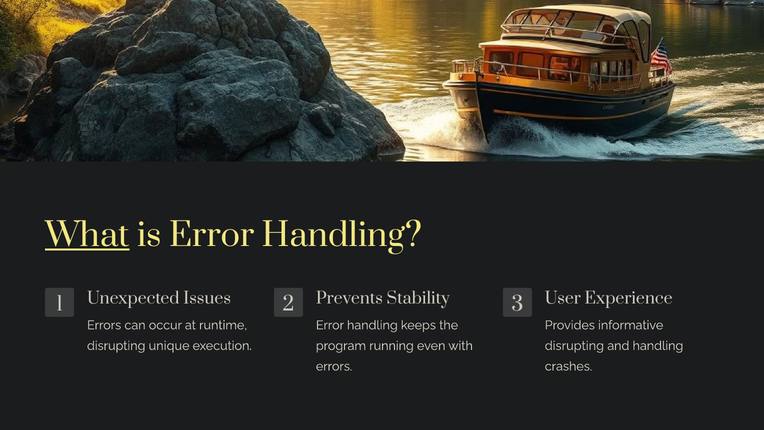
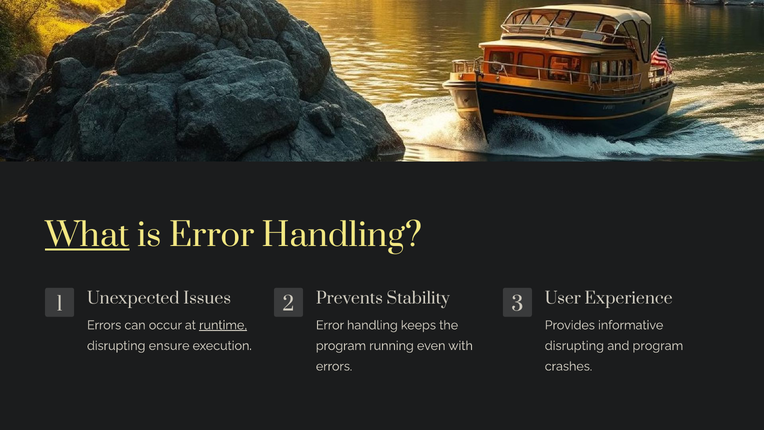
runtime underline: none -> present
unique: unique -> ensure
and handling: handling -> program
